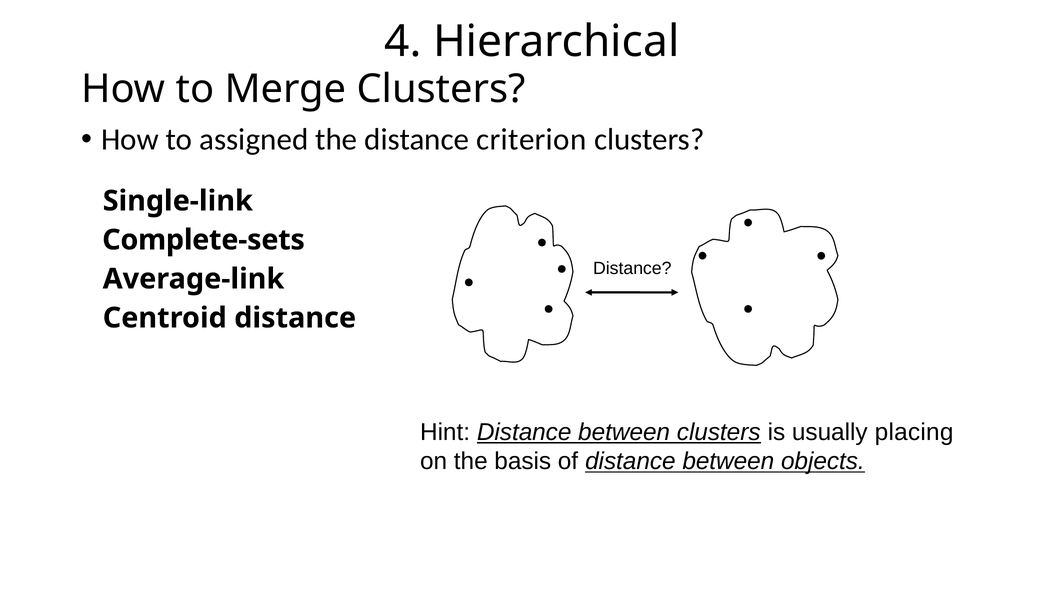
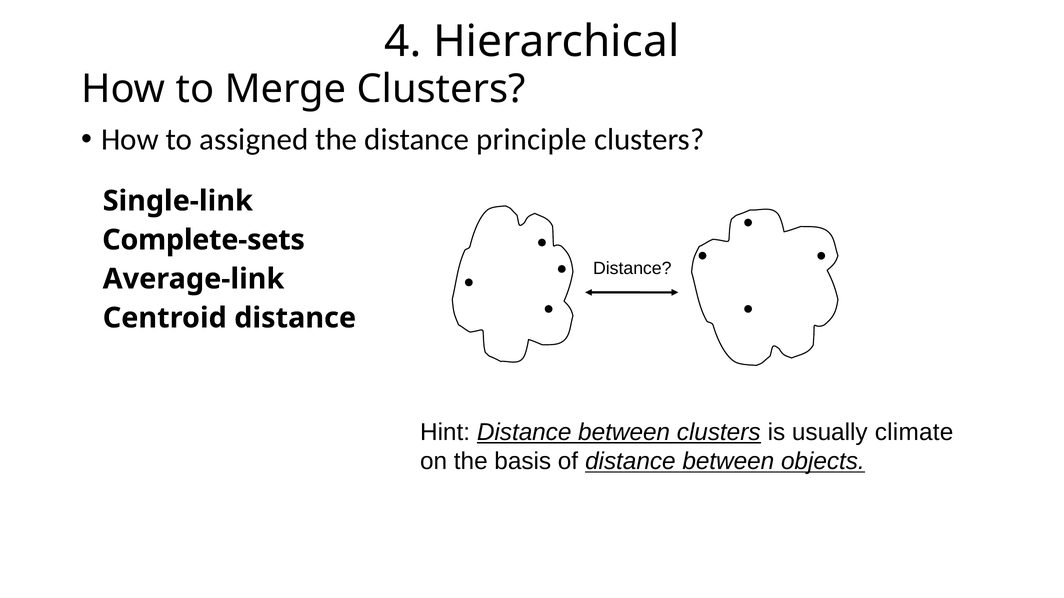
criterion: criterion -> principle
placing: placing -> climate
